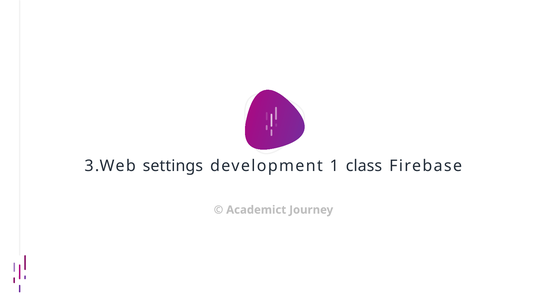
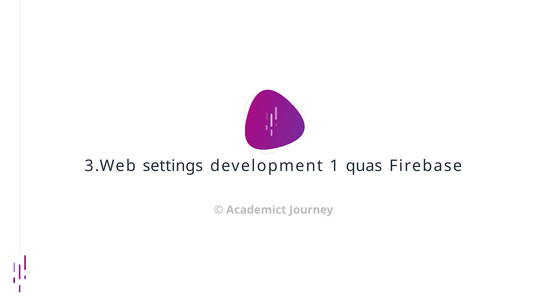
class: class -> quas
